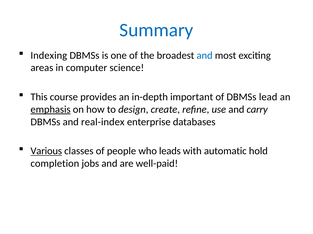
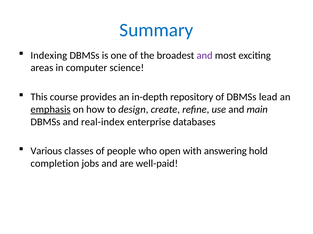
and at (205, 56) colour: blue -> purple
important: important -> repository
carry: carry -> main
Various underline: present -> none
leads: leads -> open
automatic: automatic -> answering
